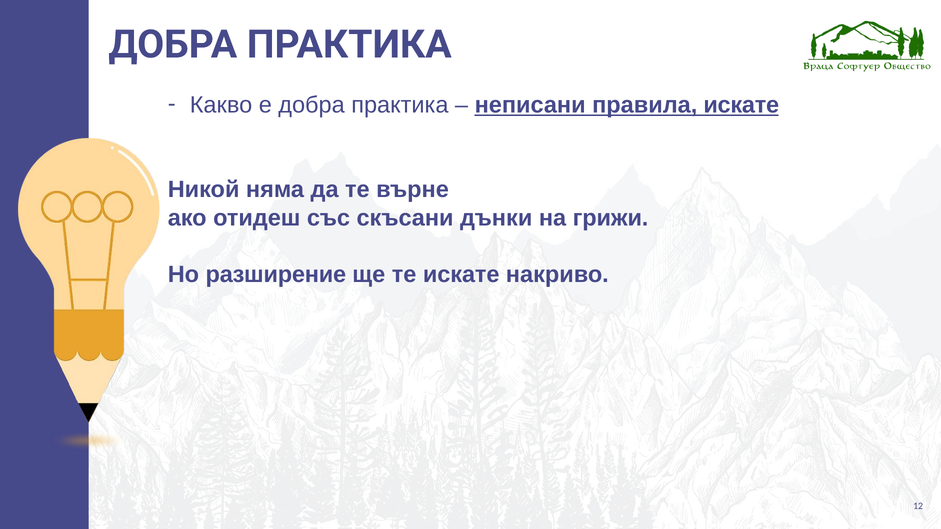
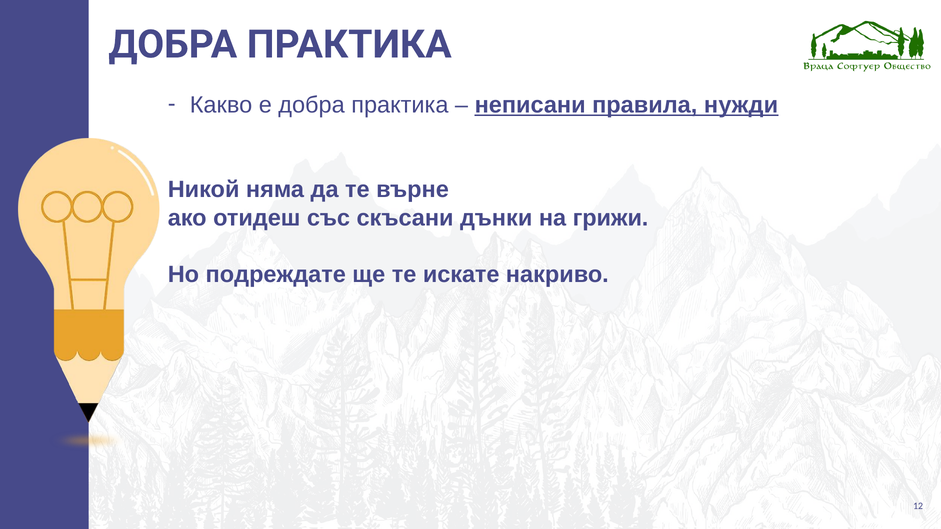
правила искате: искате -> нужди
разширение: разширение -> подреждатe
